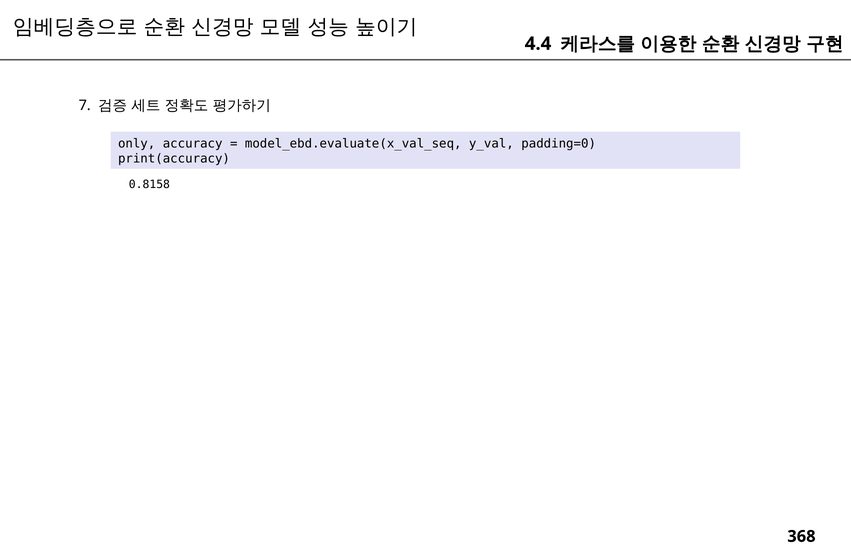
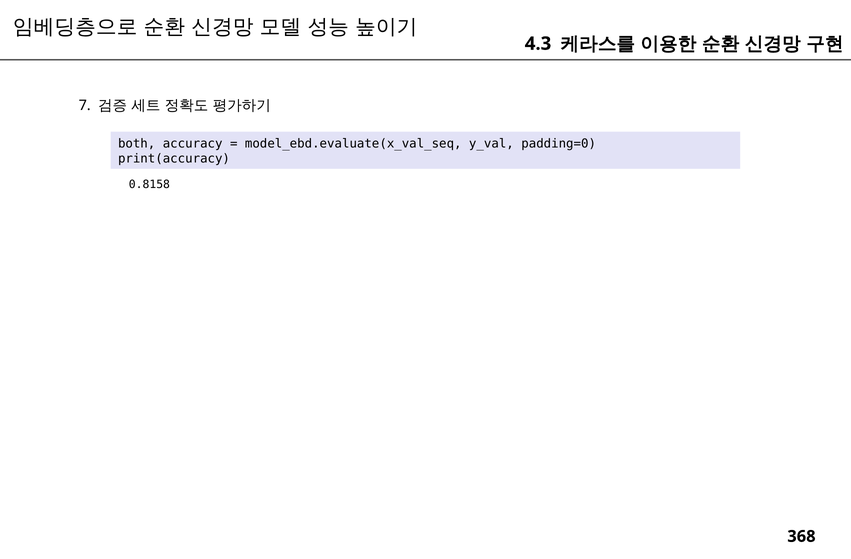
4.4: 4.4 -> 4.3
only: only -> both
